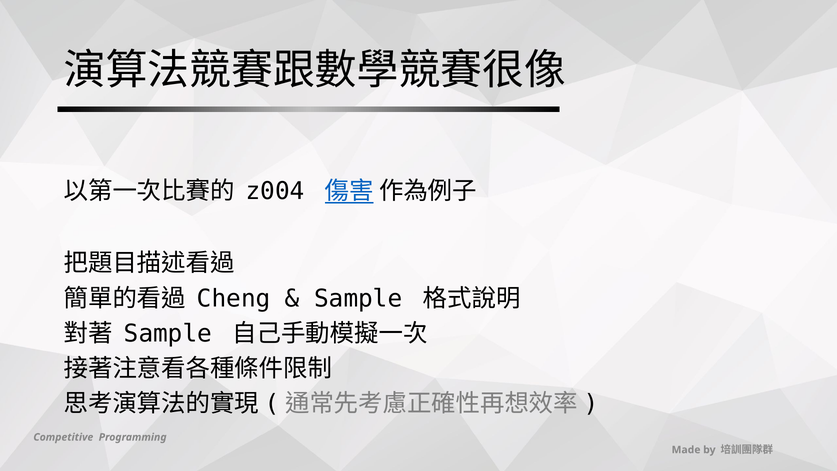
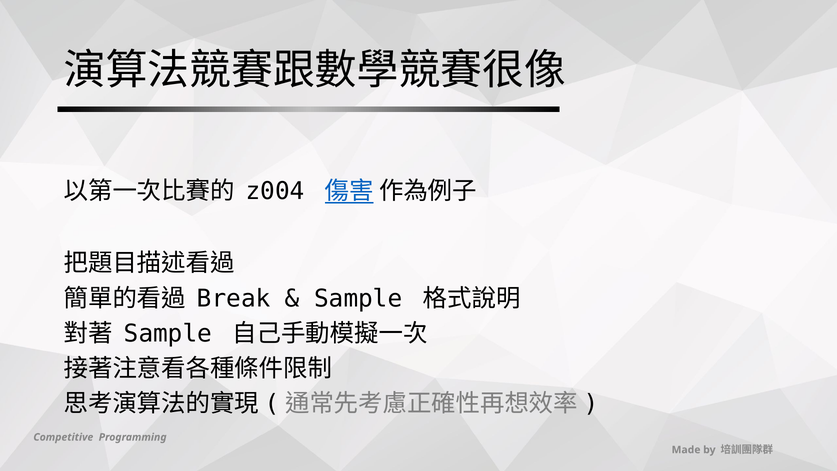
Cheng: Cheng -> Break
